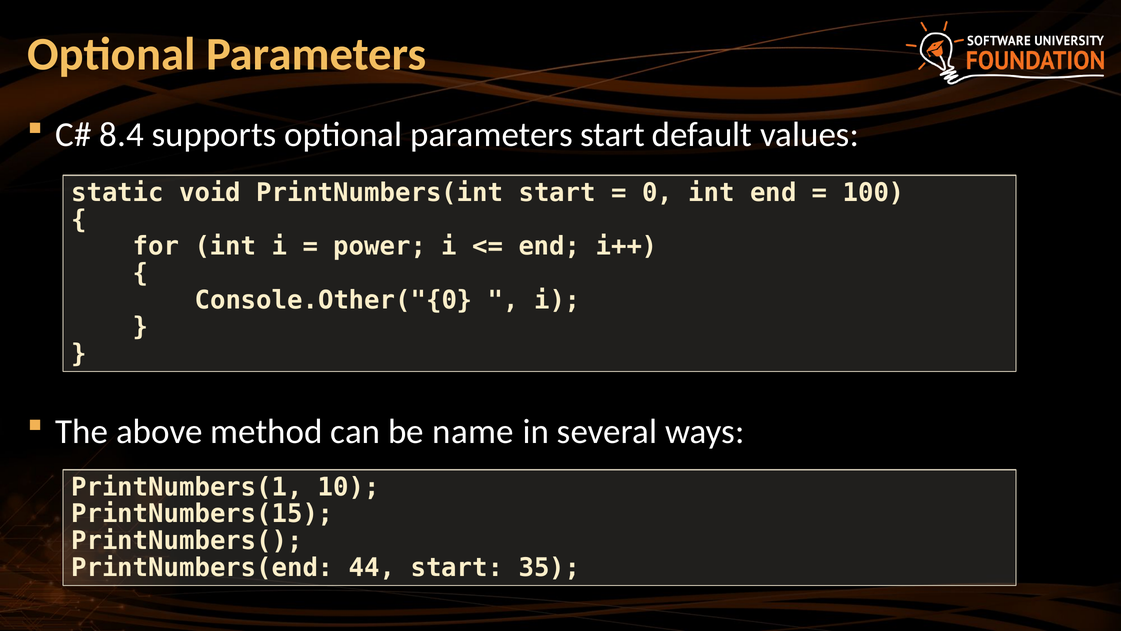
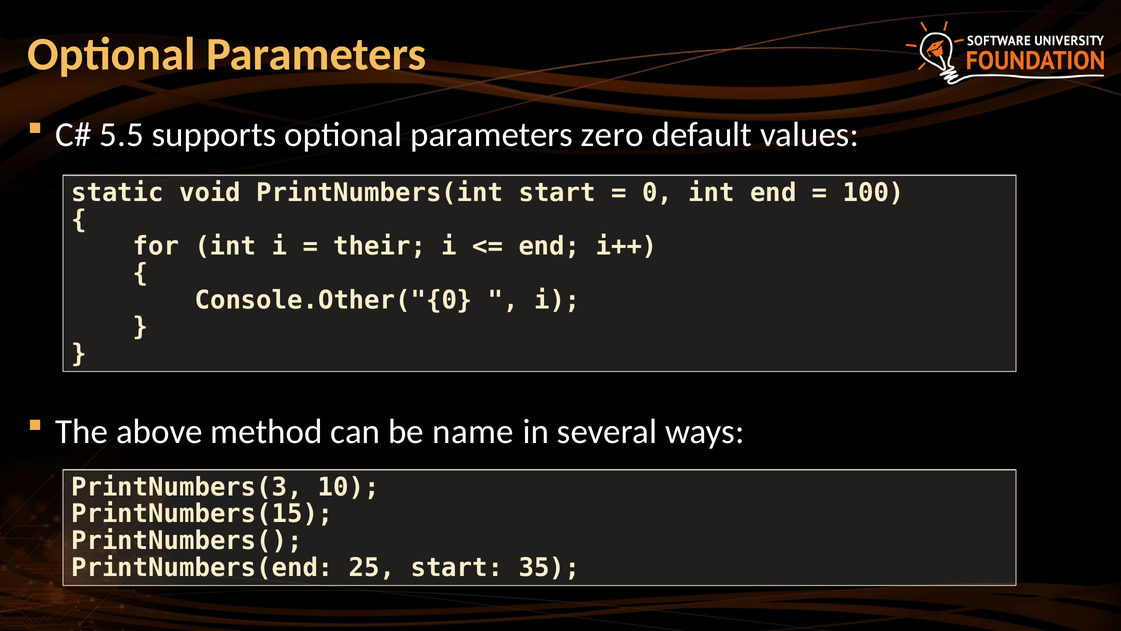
8.4: 8.4 -> 5.5
parameters start: start -> zero
power: power -> their
PrintNumbers(1: PrintNumbers(1 -> PrintNumbers(3
44: 44 -> 25
